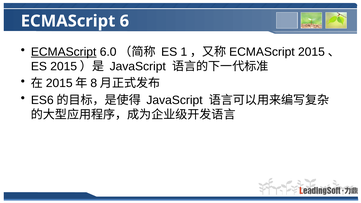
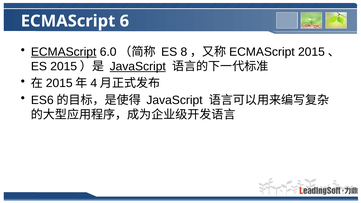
1: 1 -> 8
JavaScript at (138, 66) underline: none -> present
8: 8 -> 4
